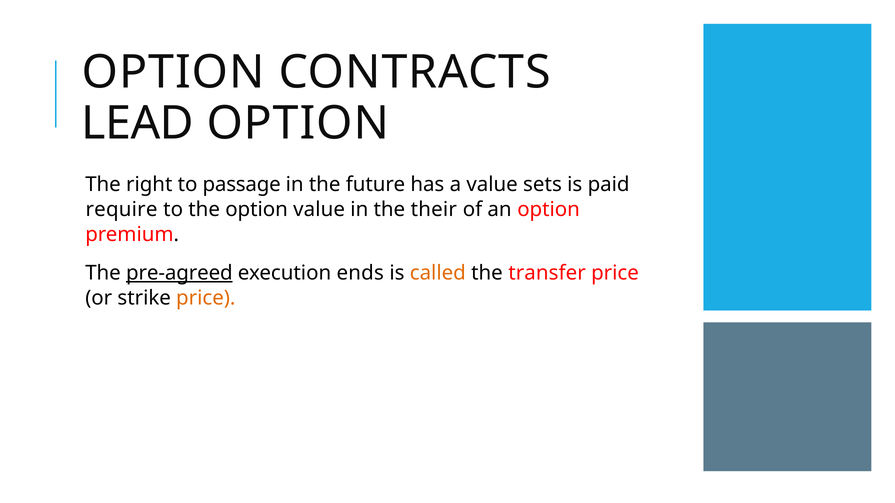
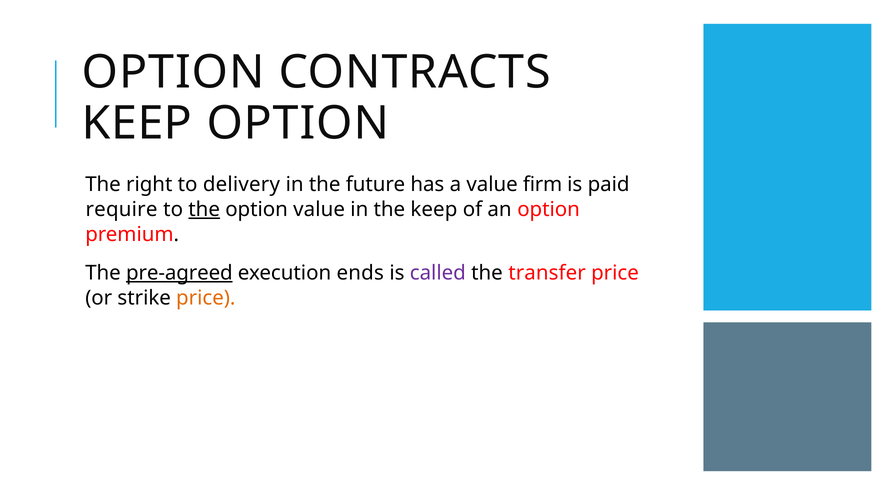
LEAD at (138, 123): LEAD -> KEEP
passage: passage -> delivery
sets: sets -> firm
the at (204, 210) underline: none -> present
the their: their -> keep
called colour: orange -> purple
